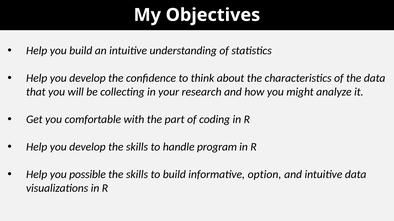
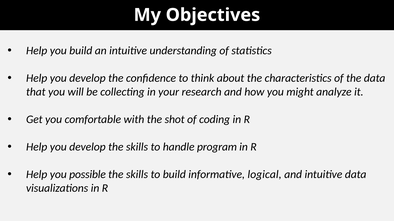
part: part -> shot
option: option -> logical
